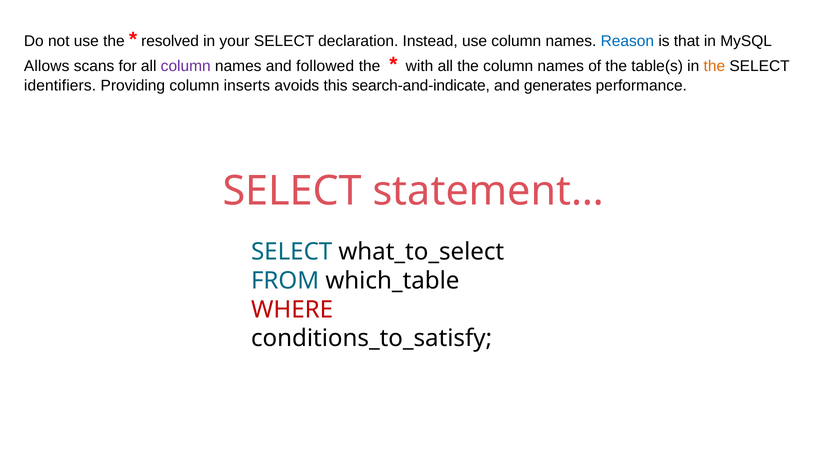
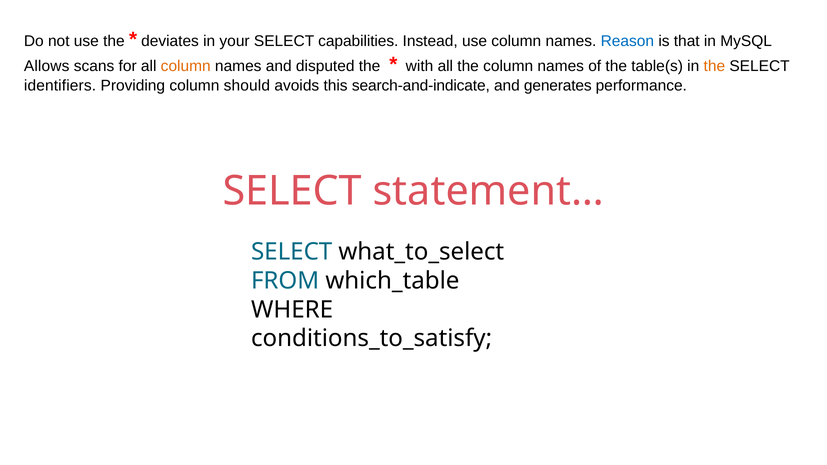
resolved: resolved -> deviates
declaration: declaration -> capabilities
column at (186, 66) colour: purple -> orange
followed: followed -> disputed
inserts: inserts -> should
WHERE colour: red -> black
